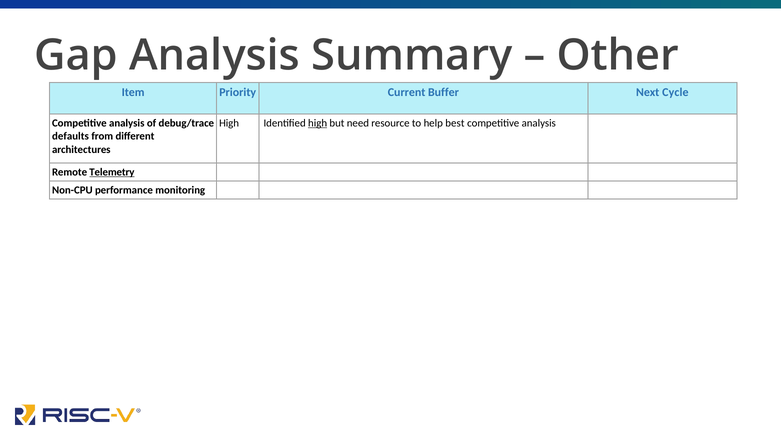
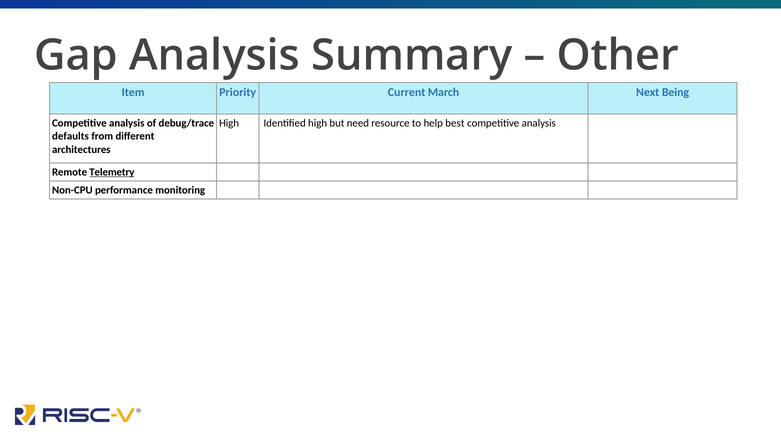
Buffer: Buffer -> March
Cycle: Cycle -> Being
high at (318, 123) underline: present -> none
